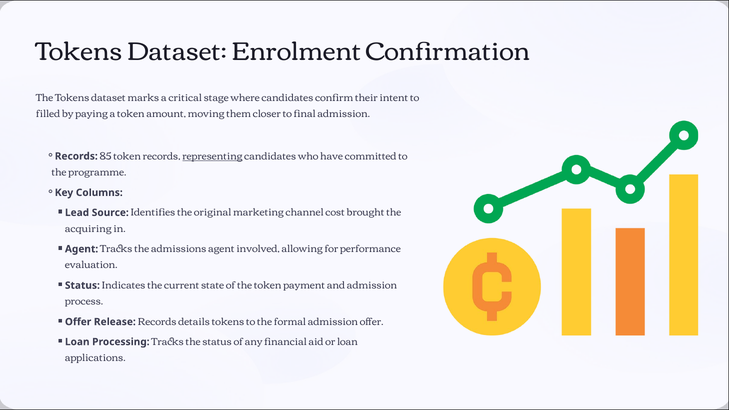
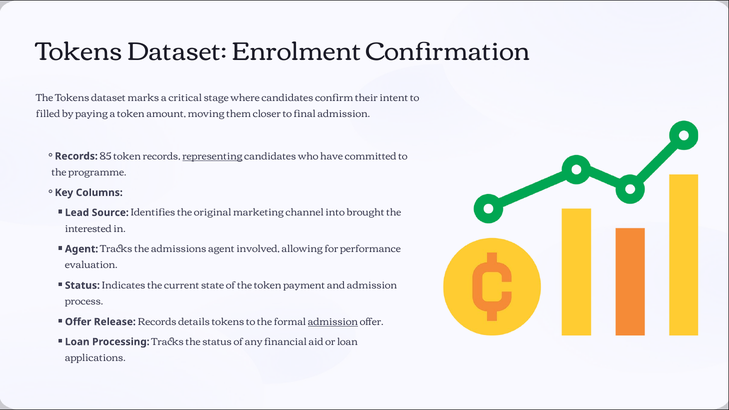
cost: cost -> into
acquiring: acquiring -> interested
admission at (333, 322) underline: none -> present
